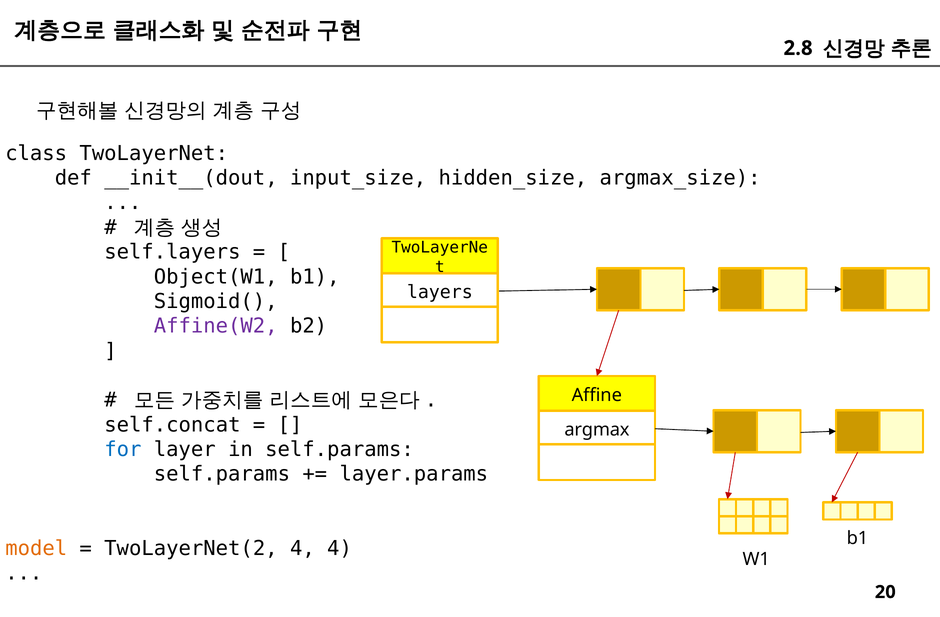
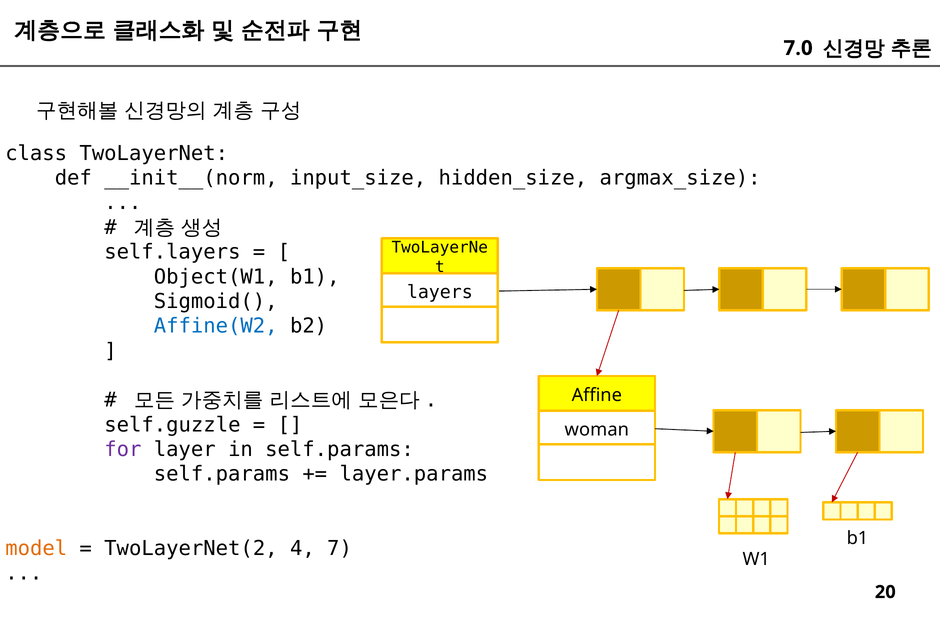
2.8: 2.8 -> 7.0
__init__(dout: __init__(dout -> __init__(norm
Affine(W2 colour: purple -> blue
self.concat: self.concat -> self.guzzle
argmax: argmax -> woman
for colour: blue -> purple
4 4: 4 -> 7
